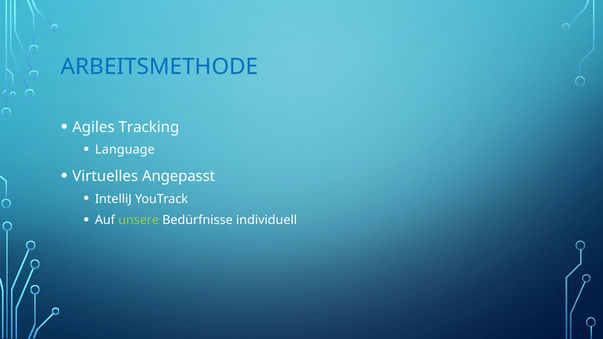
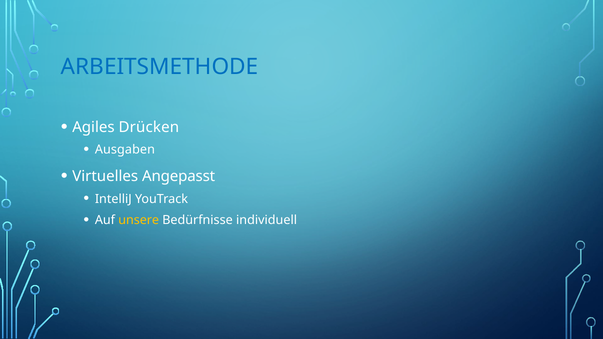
Tracking: Tracking -> Drücken
Language: Language -> Ausgaben
unsere colour: light green -> yellow
